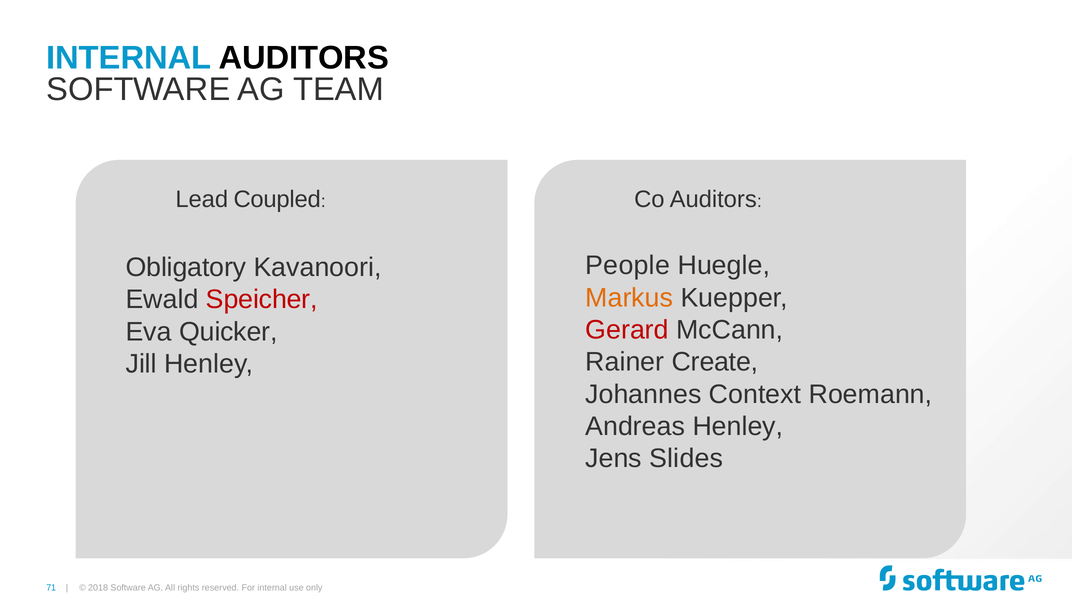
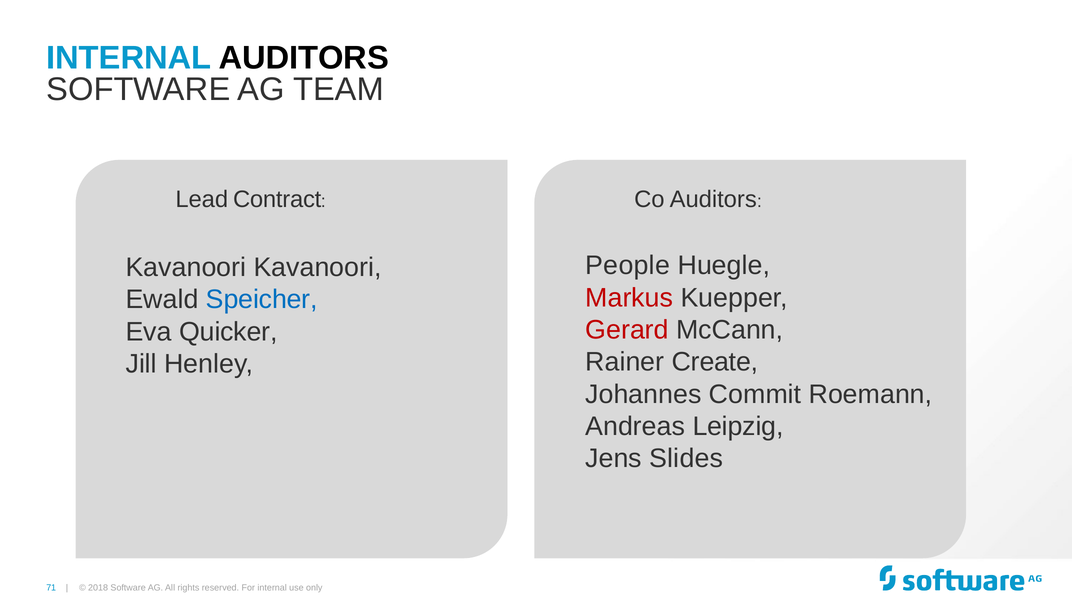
Coupled: Coupled -> Contract
Obligatory at (186, 267): Obligatory -> Kavanoori
Markus colour: orange -> red
Speicher colour: red -> blue
Context: Context -> Commit
Andreas Henley: Henley -> Leipzig
